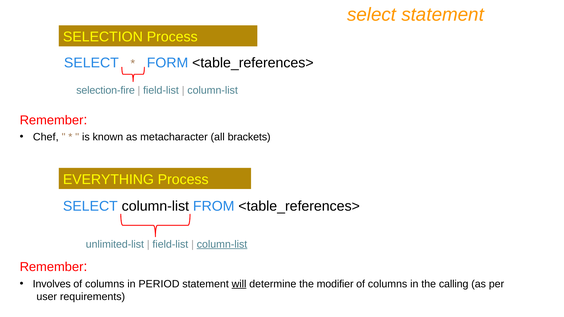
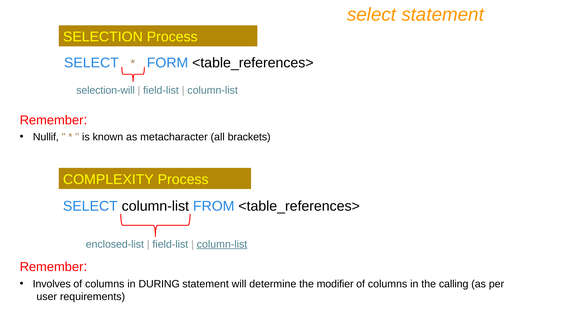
selection-fire: selection-fire -> selection-will
Chef: Chef -> Nullif
EVERYTHING: EVERYTHING -> COMPLEXITY
unlimited-list: unlimited-list -> enclosed-list
PERIOD: PERIOD -> DURING
will underline: present -> none
